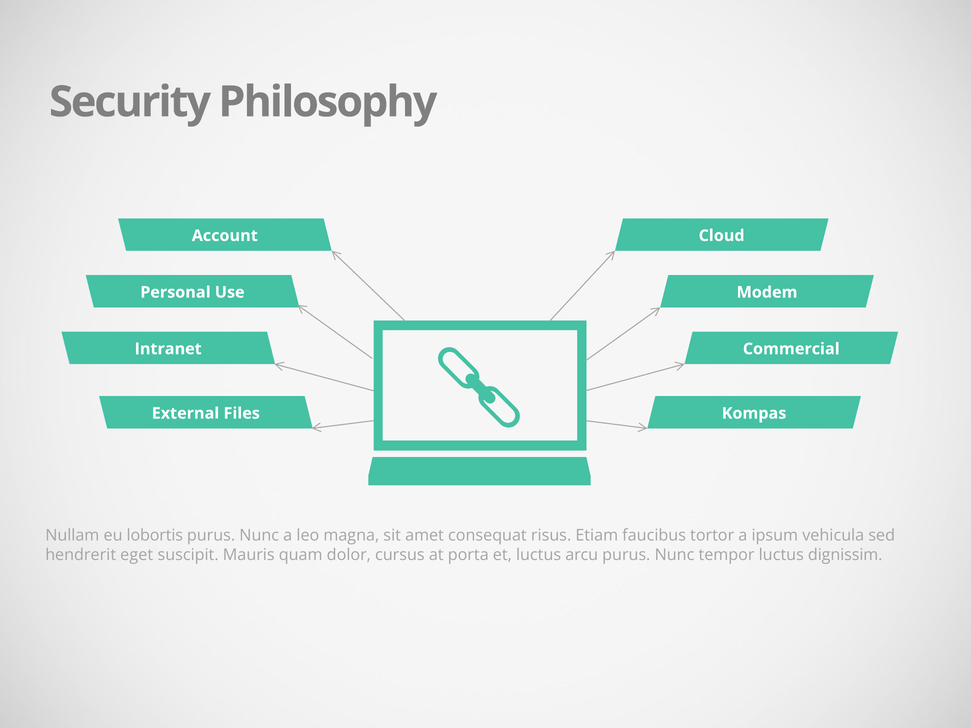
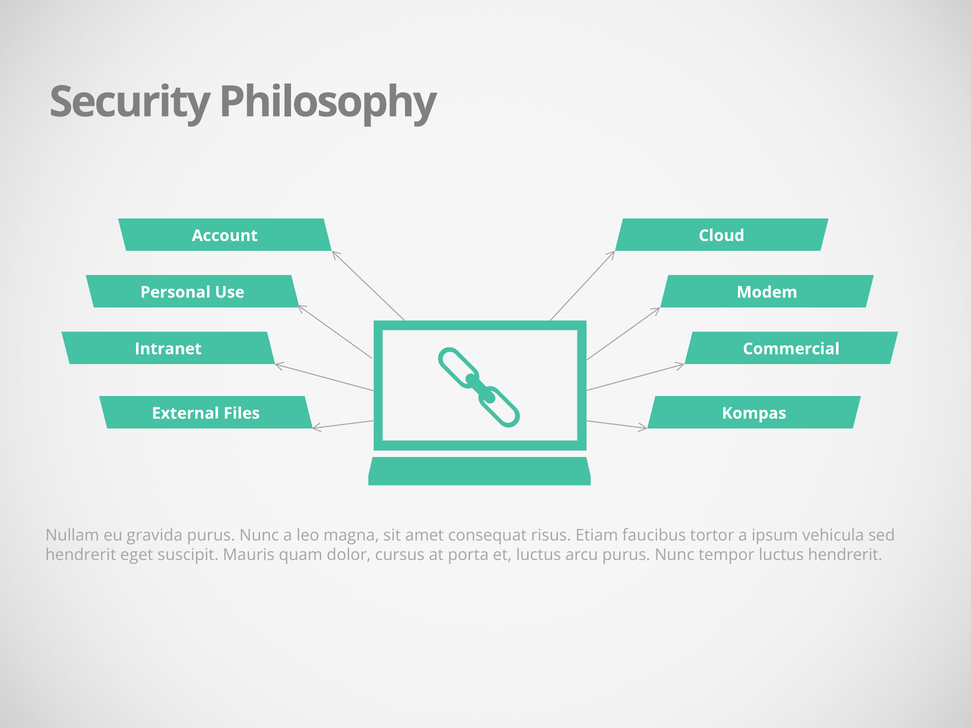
lobortis: lobortis -> gravida
luctus dignissim: dignissim -> hendrerit
